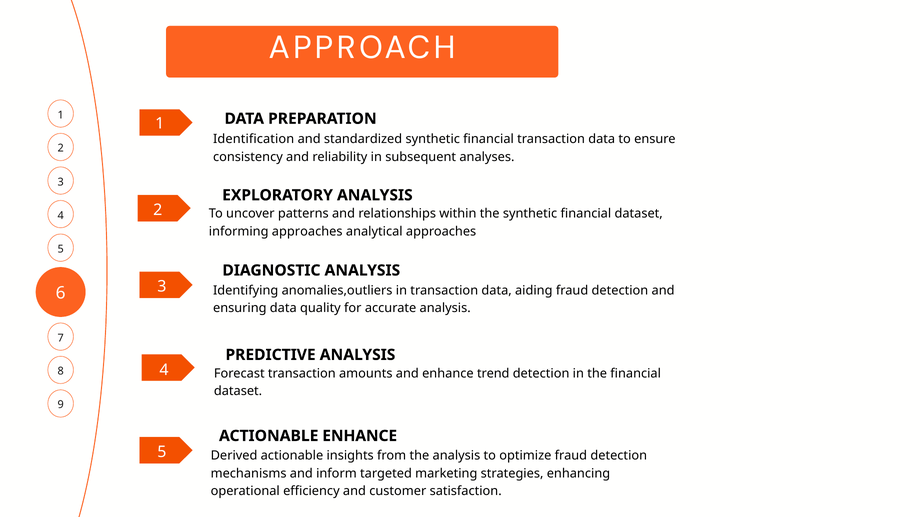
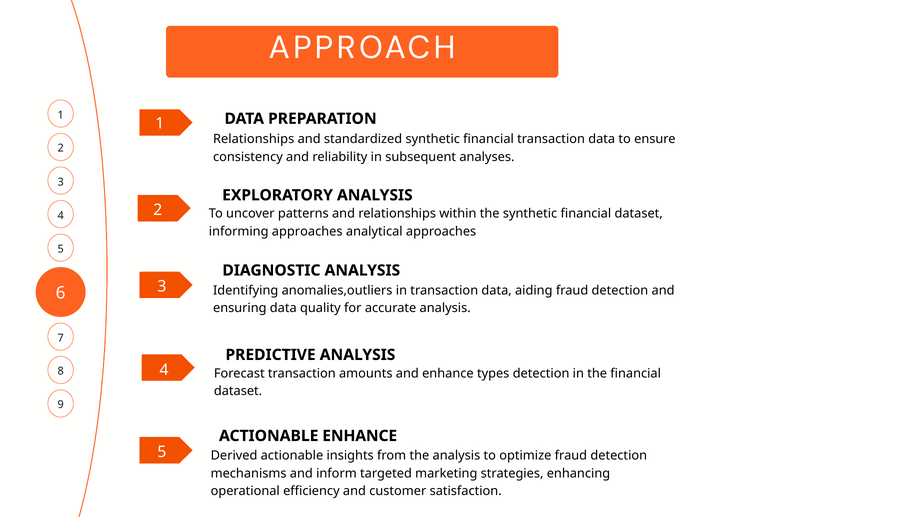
Identification at (254, 139): Identification -> Relationships
trend: trend -> types
